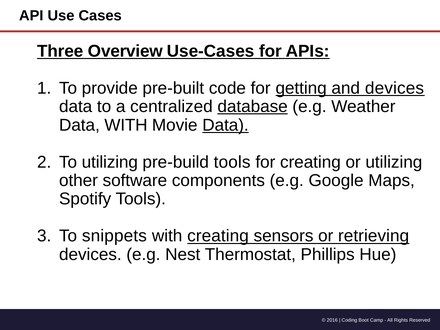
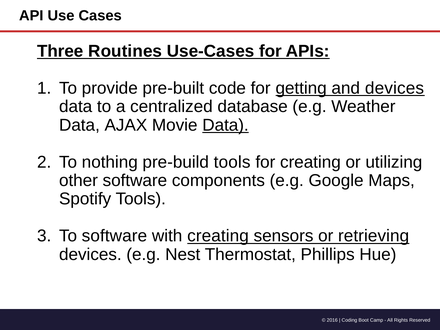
Overview: Overview -> Routines
database underline: present -> none
Data WITH: WITH -> AJAX
To utilizing: utilizing -> nothing
To snippets: snippets -> software
